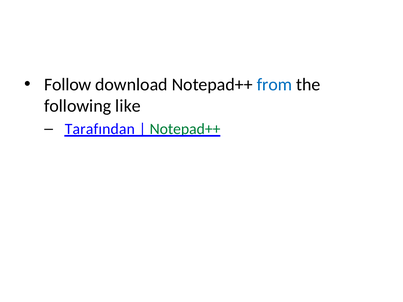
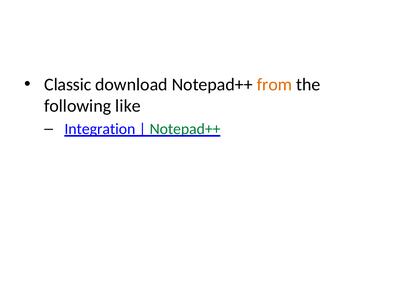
Follow: Follow -> Classic
from colour: blue -> orange
Tarafından: Tarafından -> Integration
